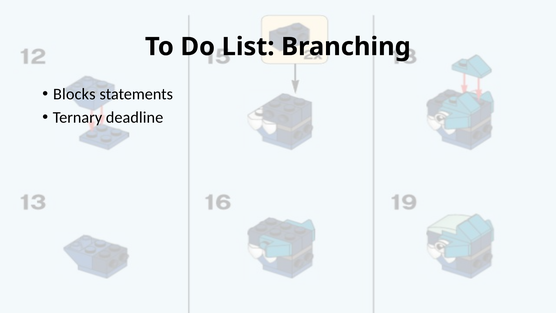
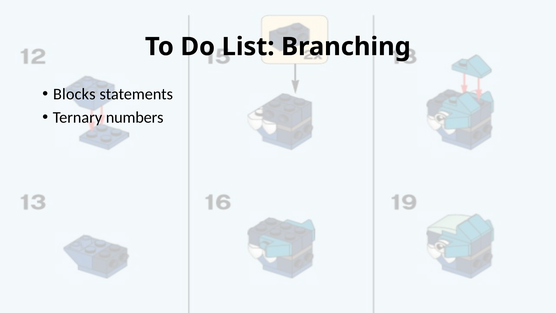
deadline: deadline -> numbers
